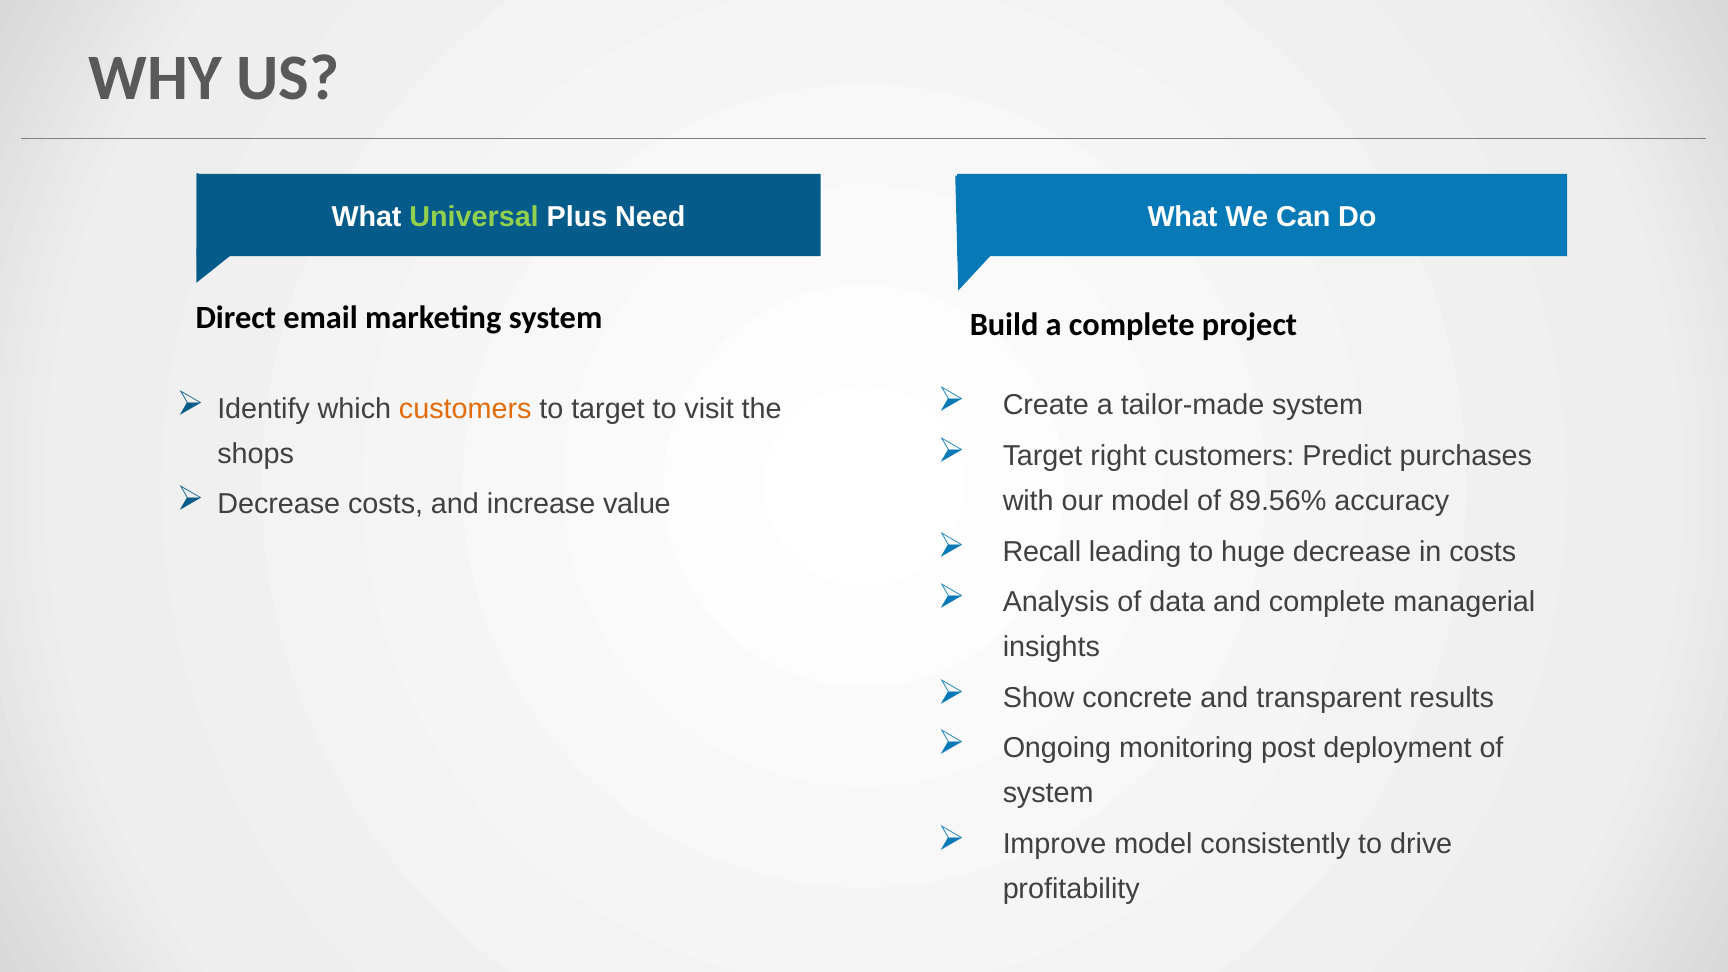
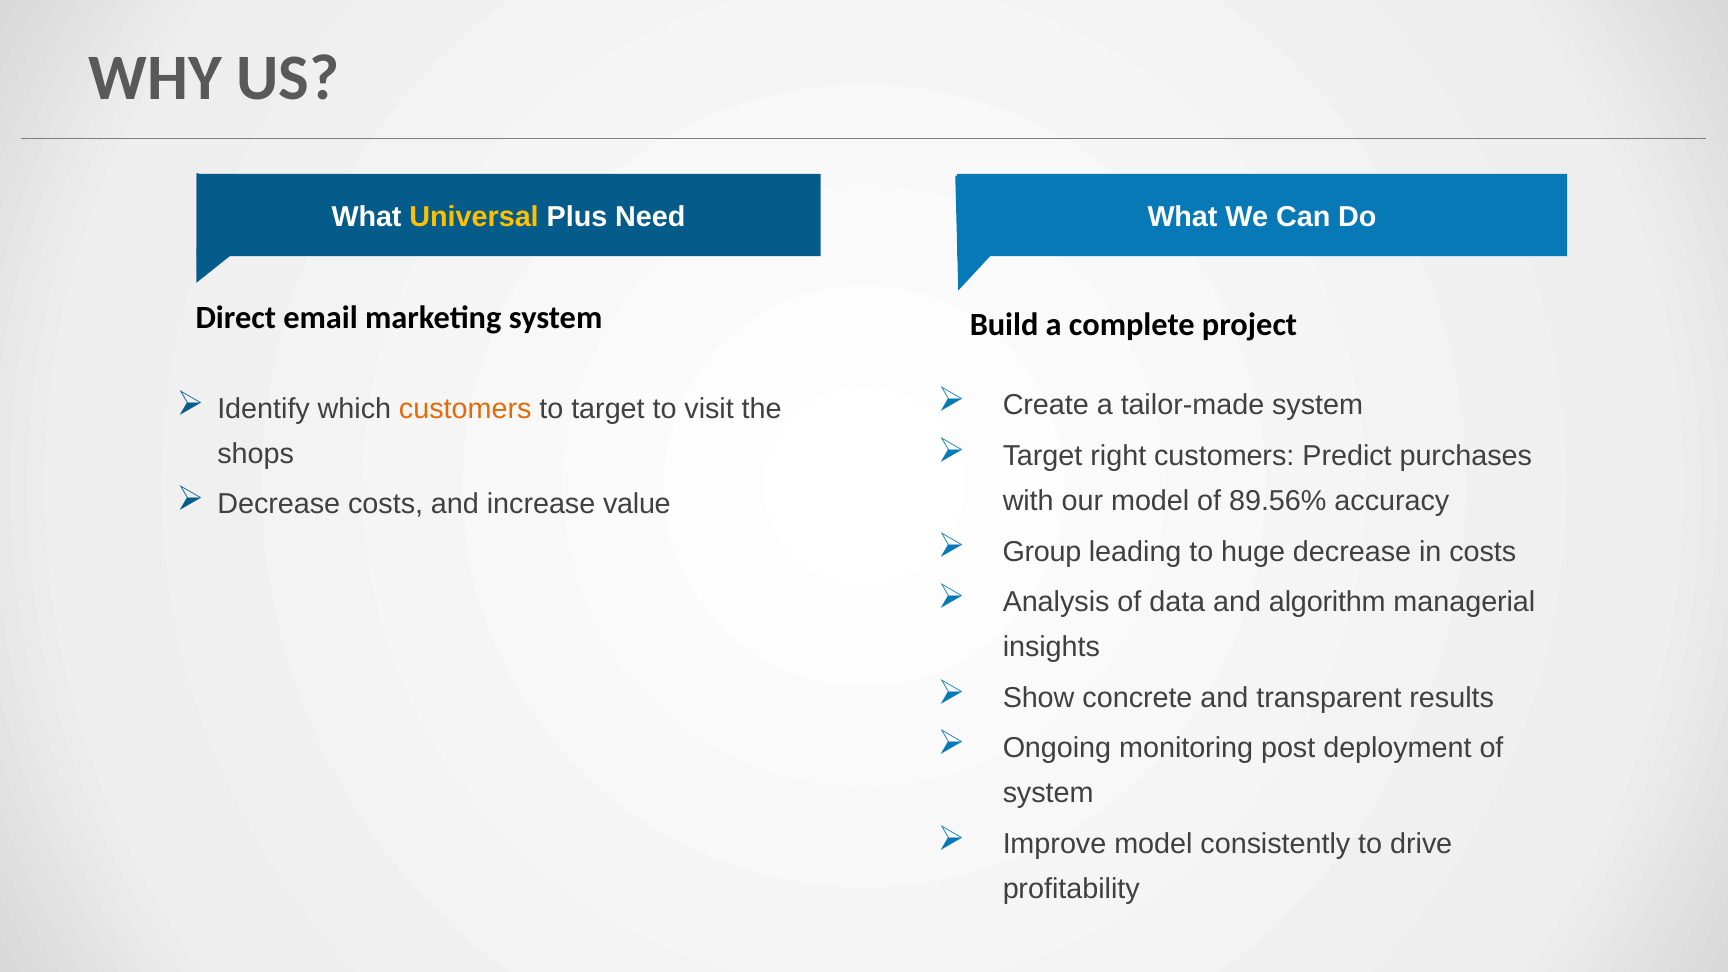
Universal colour: light green -> yellow
Recall: Recall -> Group
and complete: complete -> algorithm
